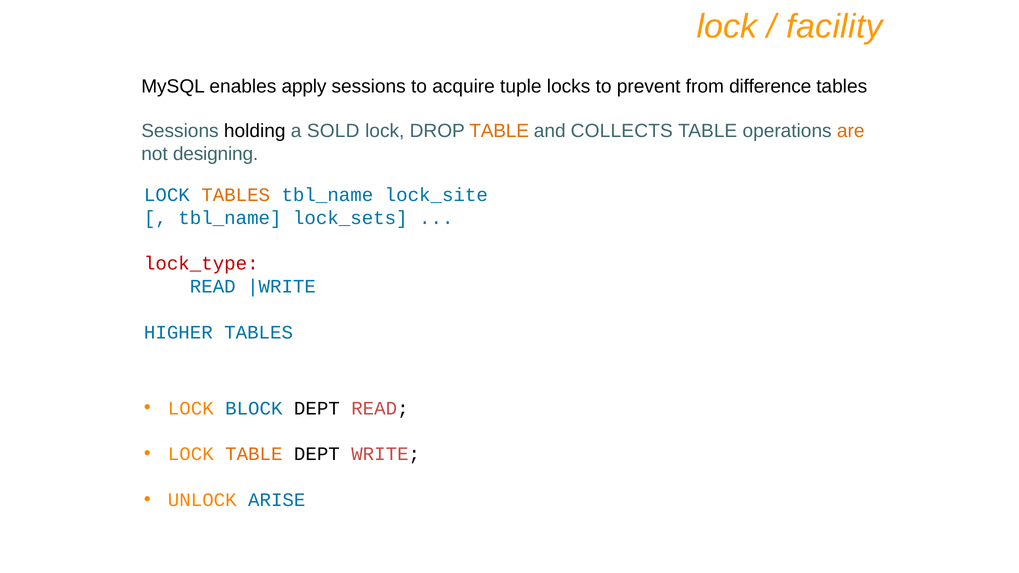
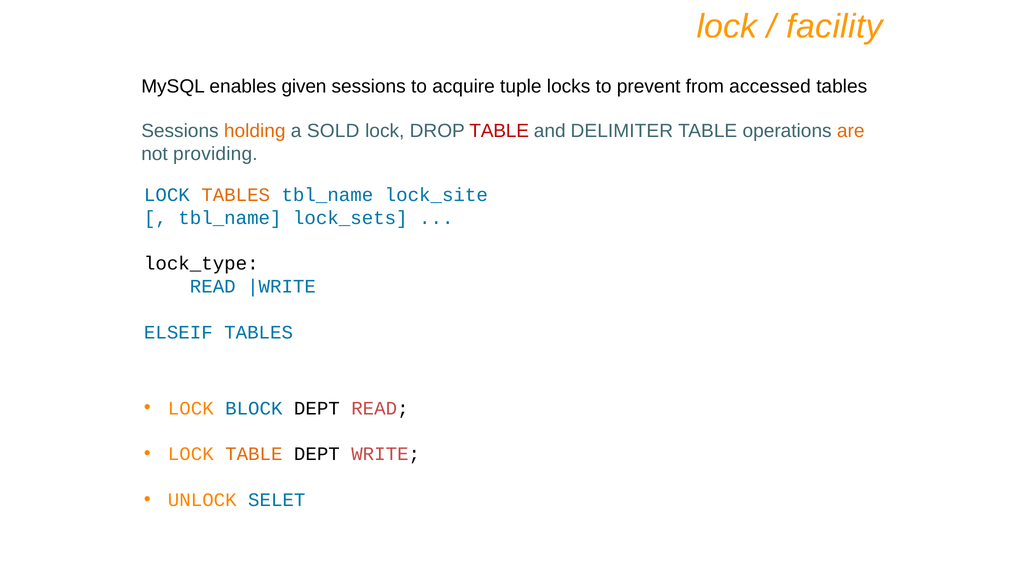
apply: apply -> given
difference: difference -> accessed
holding colour: black -> orange
TABLE at (499, 131) colour: orange -> red
COLLECTS: COLLECTS -> DELIMITER
designing: designing -> providing
lock_type colour: red -> black
HIGHER: HIGHER -> ELSEIF
ARISE: ARISE -> SELET
